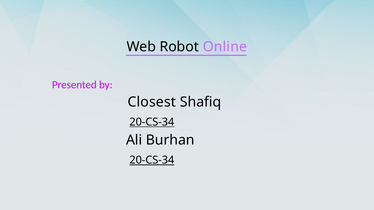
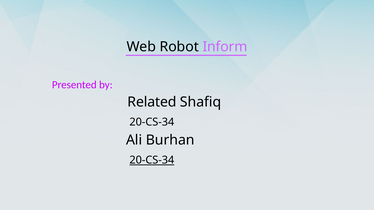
Online: Online -> Inform
Closest: Closest -> Related
20-CS-34 at (152, 122) underline: present -> none
